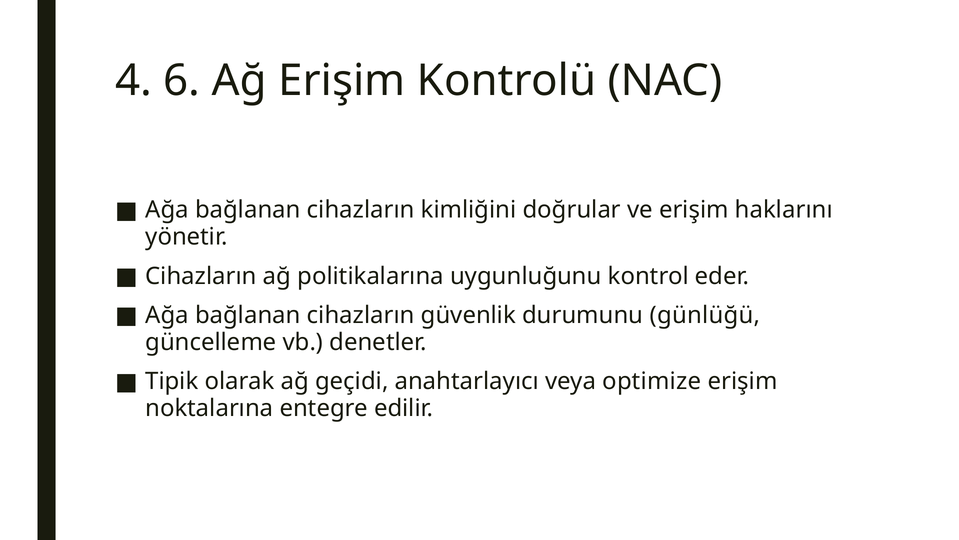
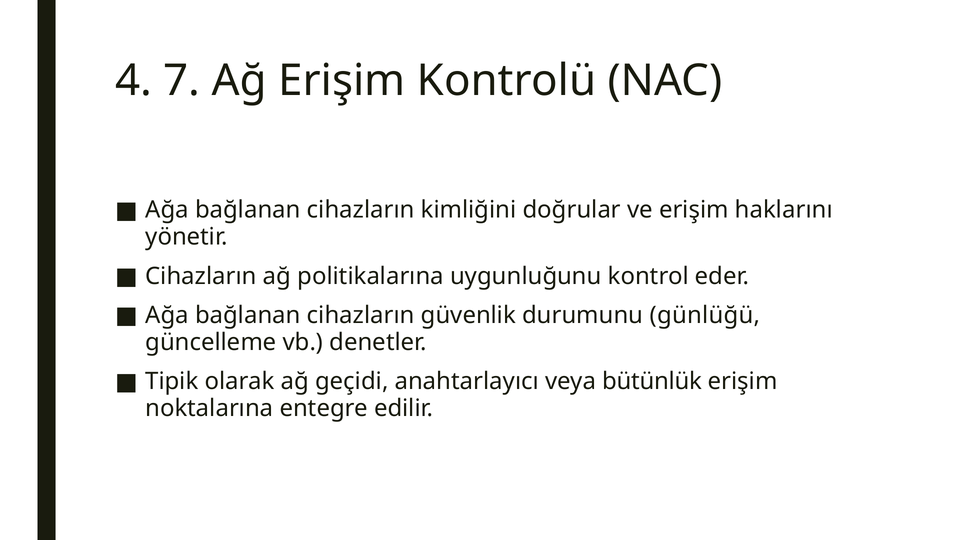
6: 6 -> 7
optimize: optimize -> bütünlük
